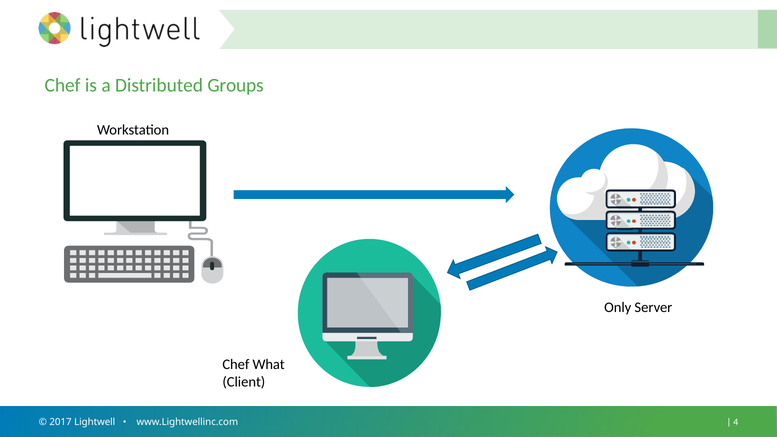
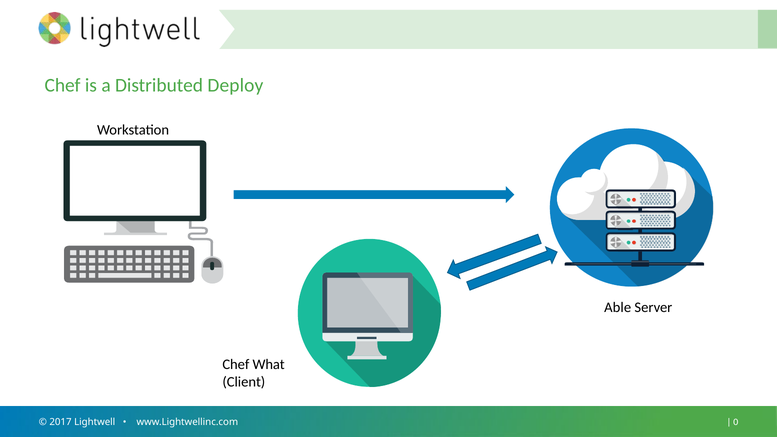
Groups: Groups -> Deploy
Only: Only -> Able
4: 4 -> 0
